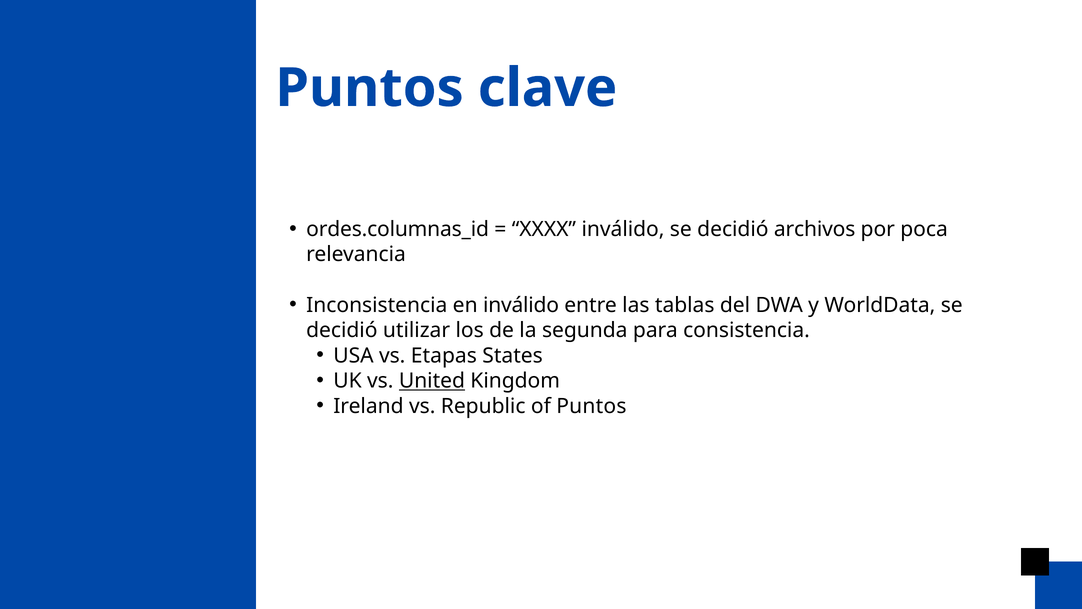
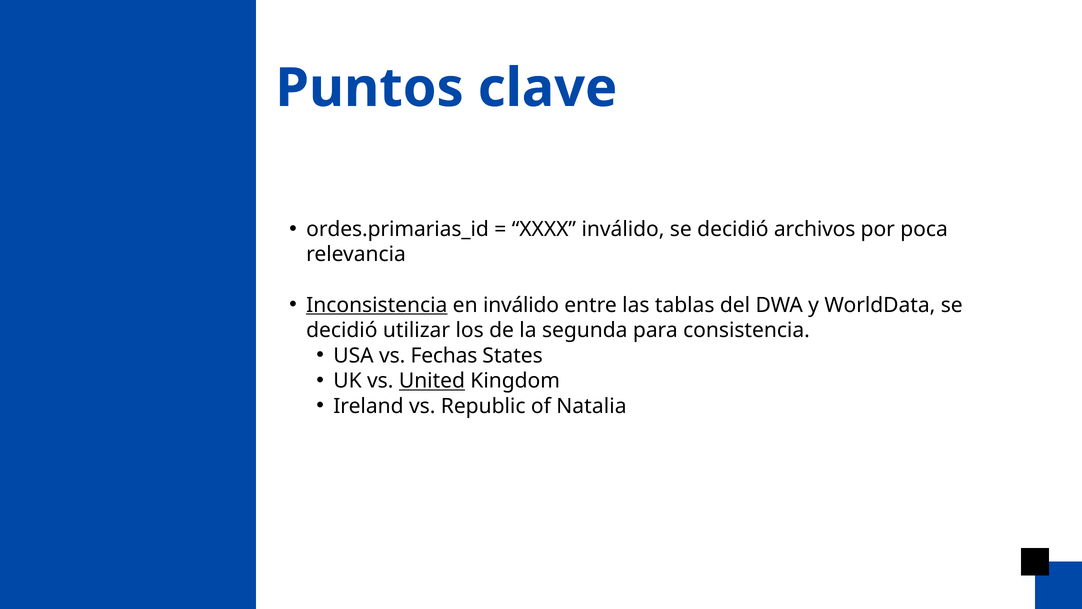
ordes.columnas_id: ordes.columnas_id -> ordes.primarias_id
Inconsistencia underline: none -> present
Etapas: Etapas -> Fechas
of Puntos: Puntos -> Natalia
